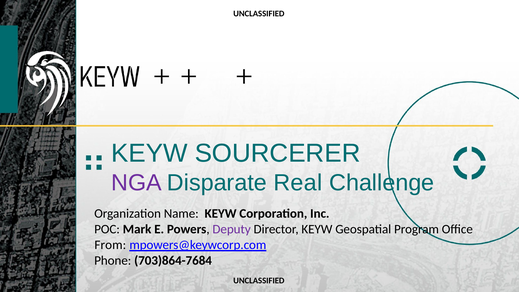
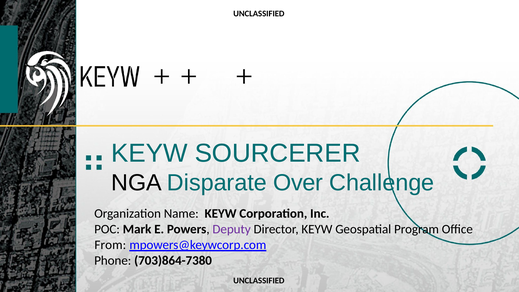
NGA colour: purple -> black
Real: Real -> Over
703)864-7684: 703)864-7684 -> 703)864-7380
